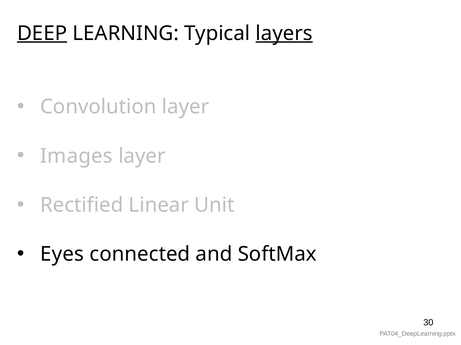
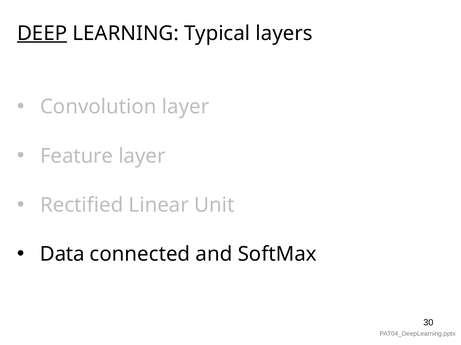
layers underline: present -> none
Images: Images -> Feature
Eyes: Eyes -> Data
